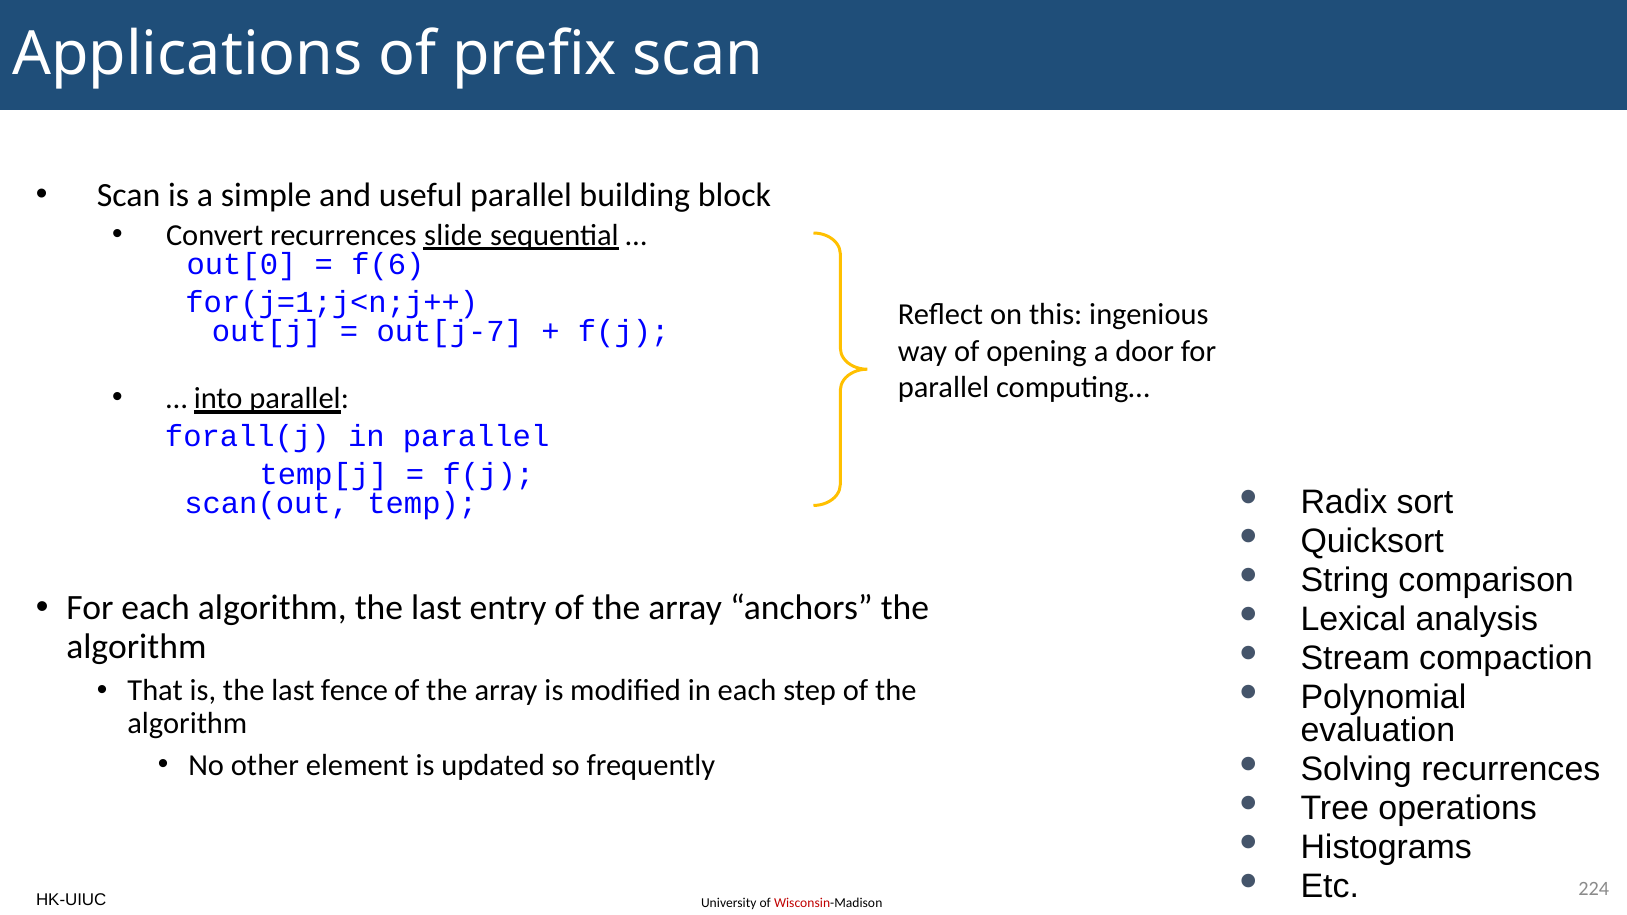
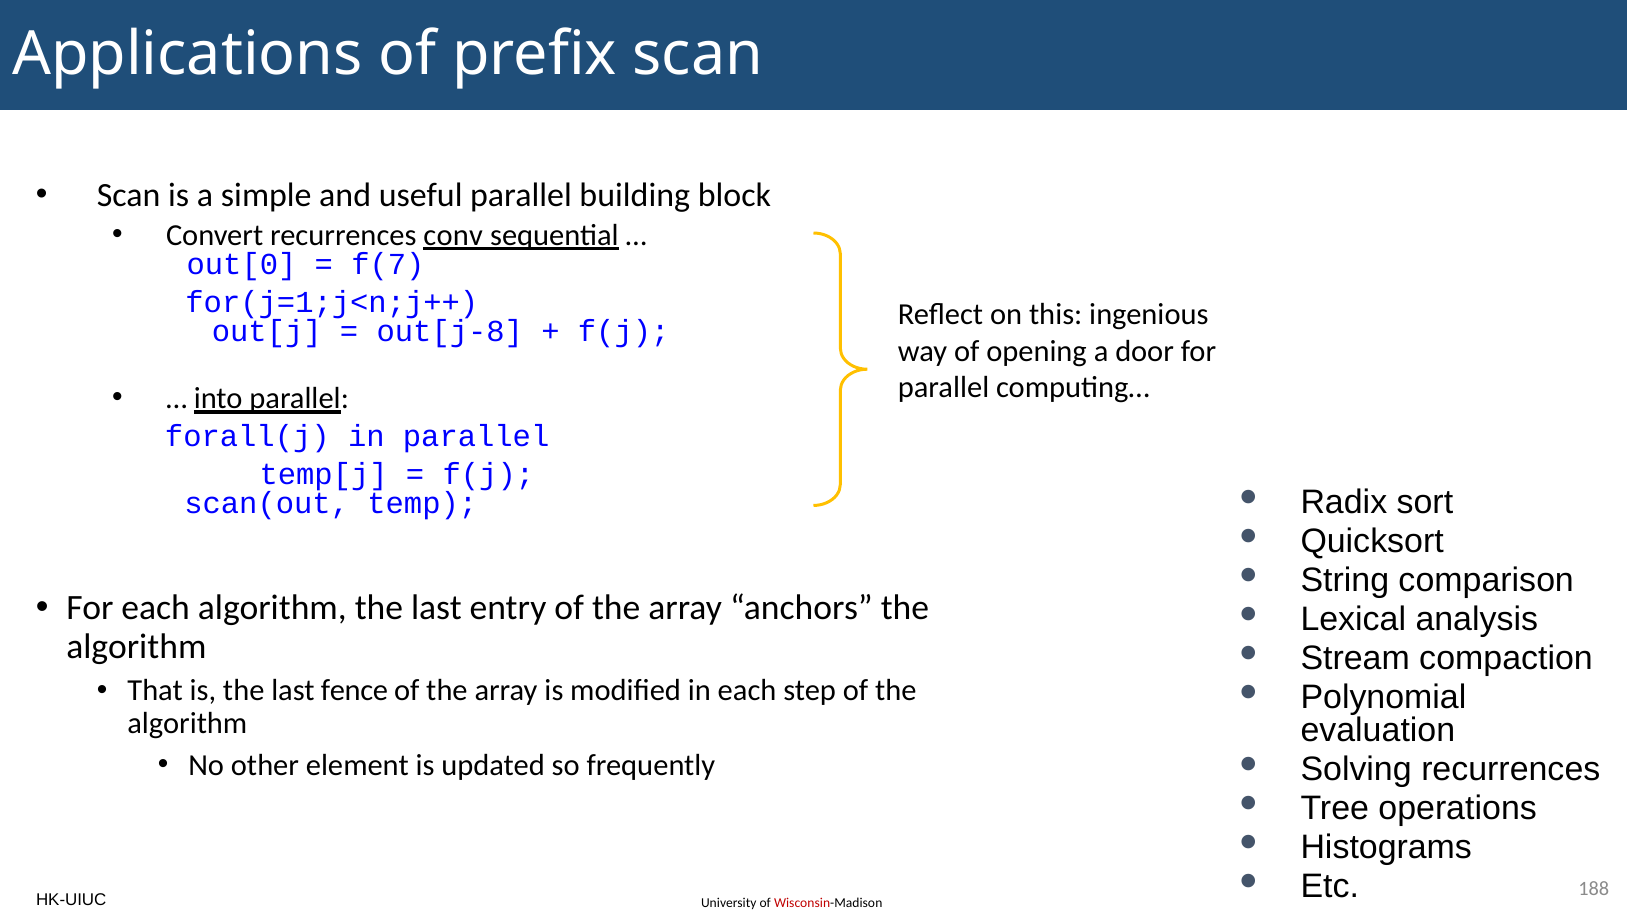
slide: slide -> conv
f(6: f(6 -> f(7
out[j-7: out[j-7 -> out[j-8
224: 224 -> 188
